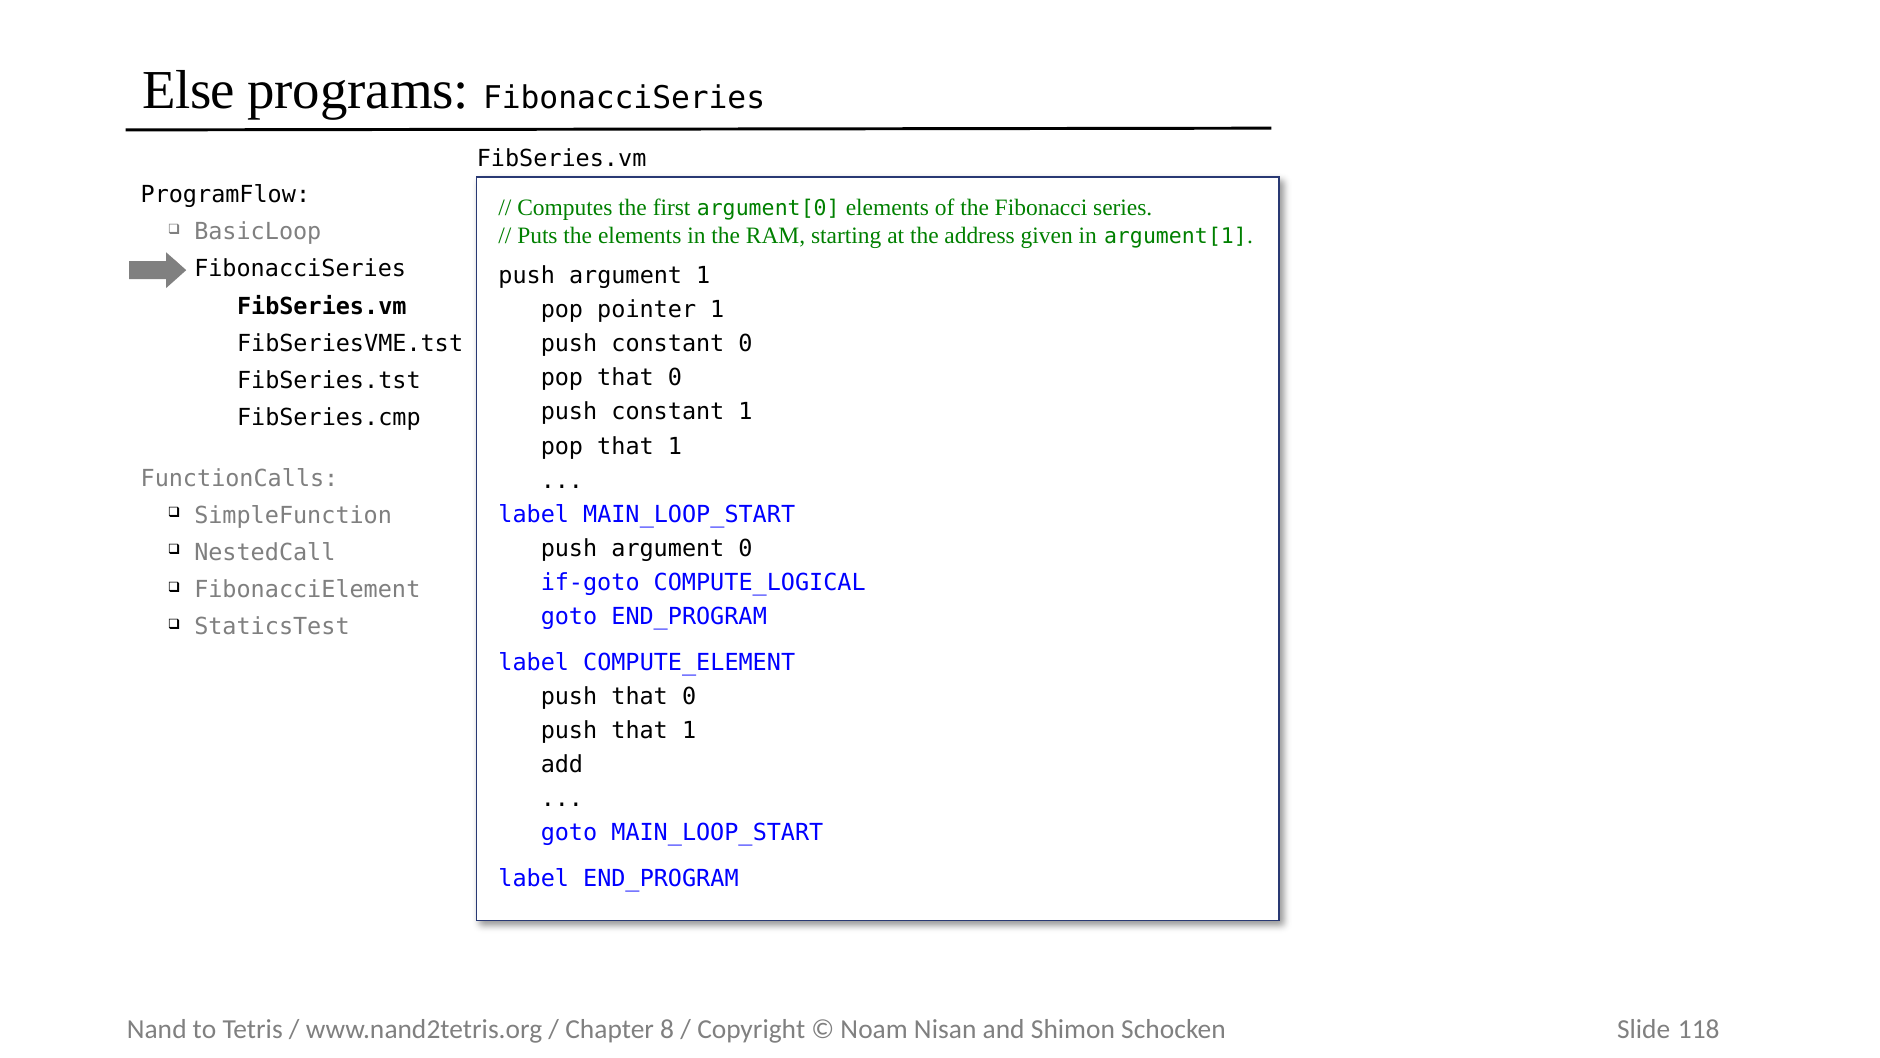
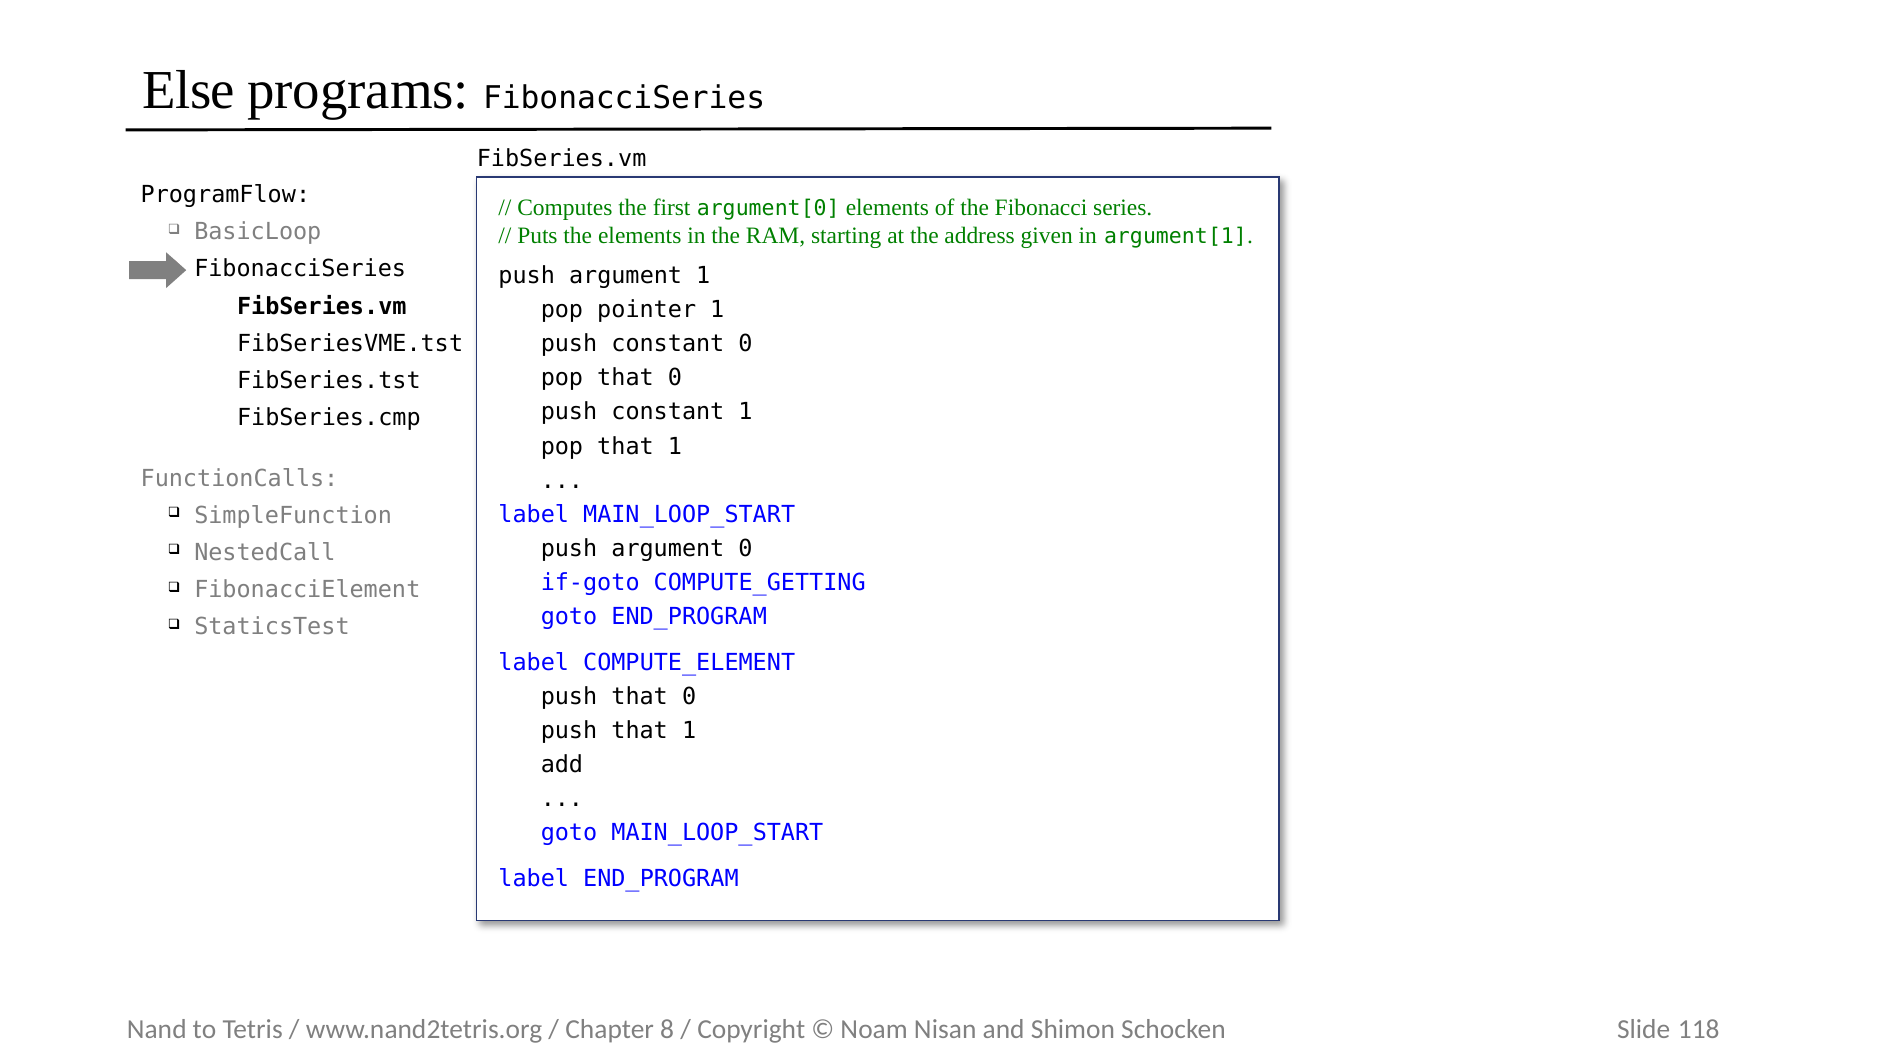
COMPUTE_LOGICAL: COMPUTE_LOGICAL -> COMPUTE_GETTING
